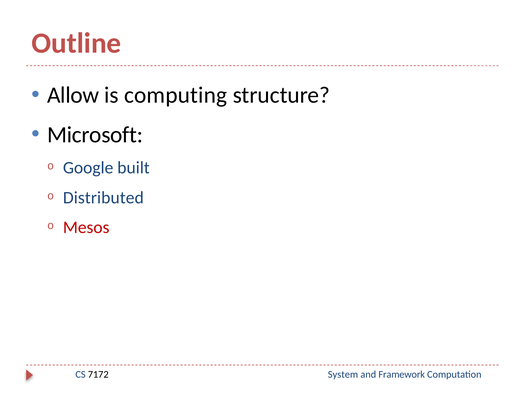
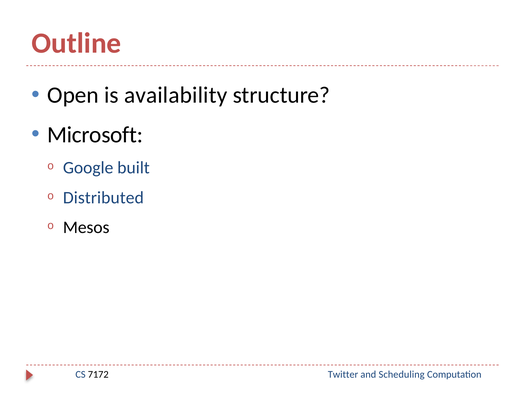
Allow: Allow -> Open
computing: computing -> availability
Mesos colour: red -> black
System: System -> Twitter
Framework: Framework -> Scheduling
